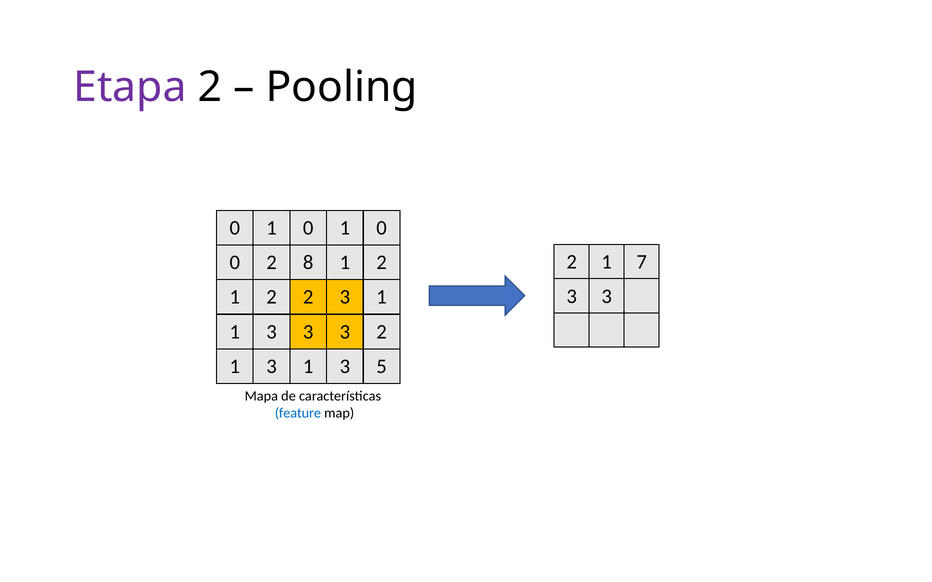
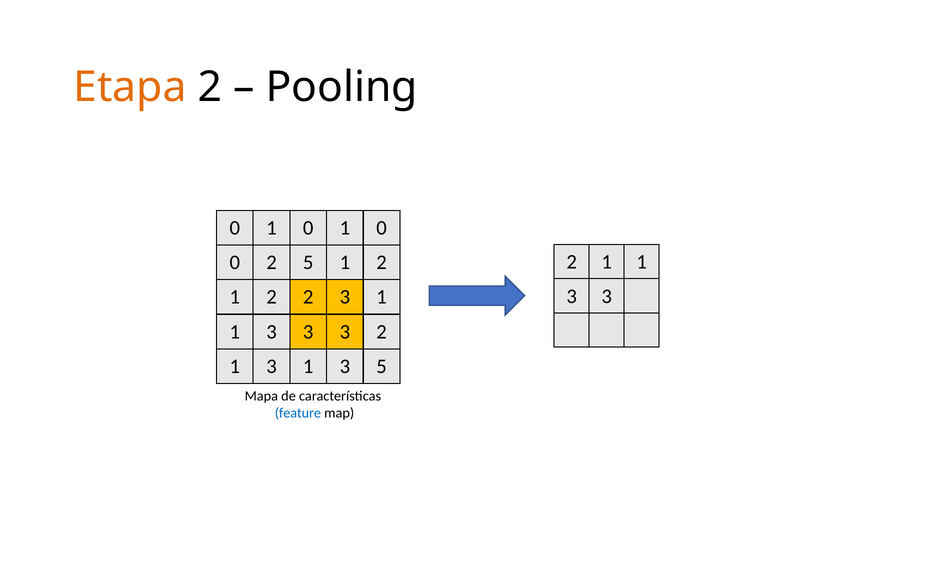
Etapa colour: purple -> orange
2 1 7: 7 -> 1
2 8: 8 -> 5
